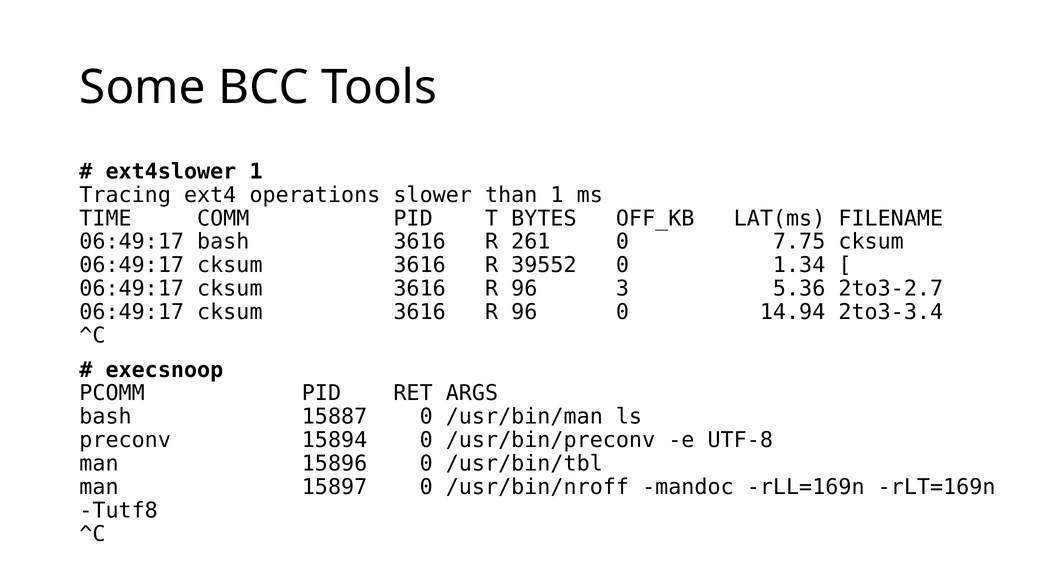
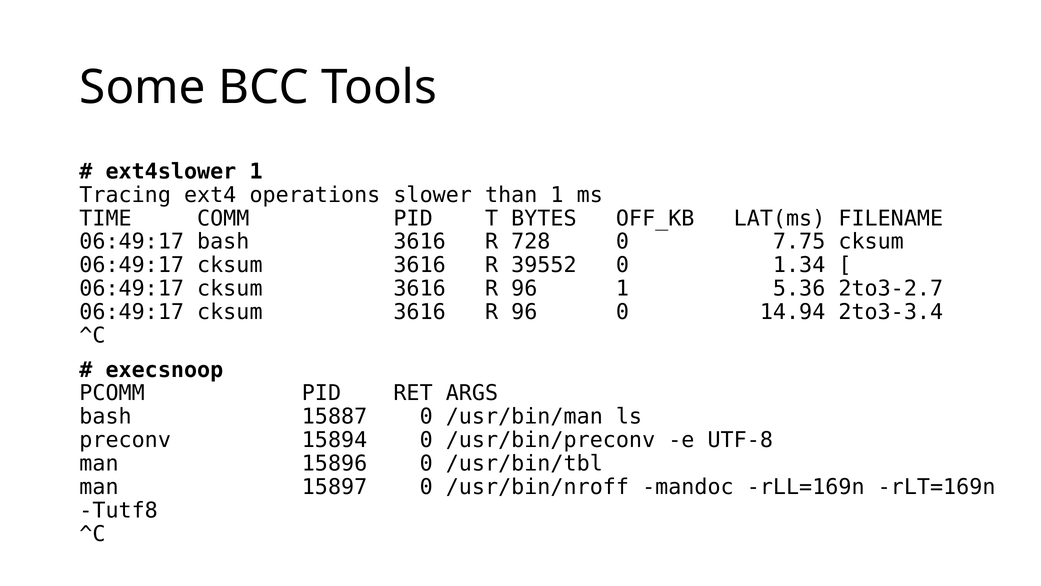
261: 261 -> 728
96 3: 3 -> 1
